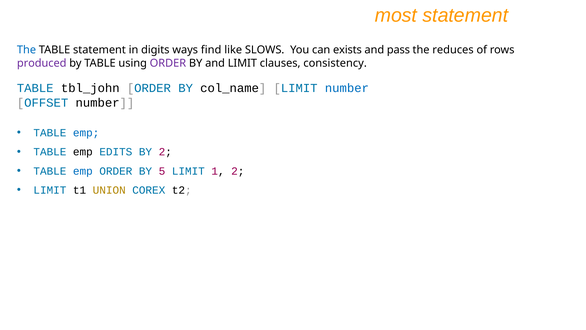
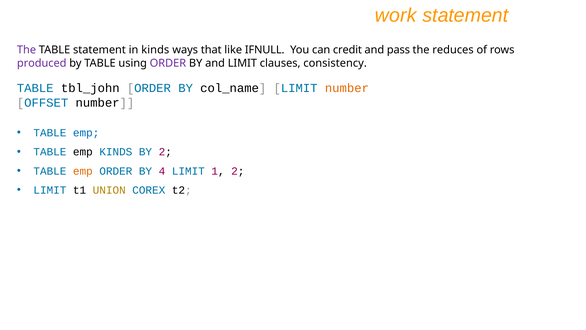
most: most -> work
The at (27, 50) colour: blue -> purple
in digits: digits -> kinds
find: find -> that
SLOWS: SLOWS -> IFNULL
exists: exists -> credit
number at (347, 88) colour: blue -> orange
emp EDITS: EDITS -> KINDS
emp at (83, 171) colour: blue -> orange
5: 5 -> 4
